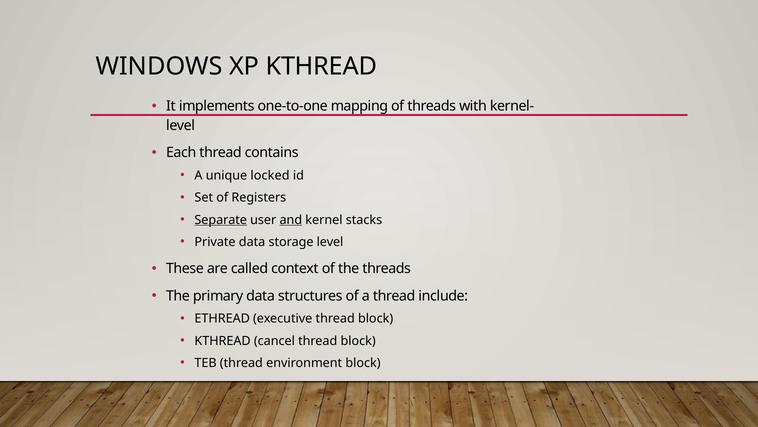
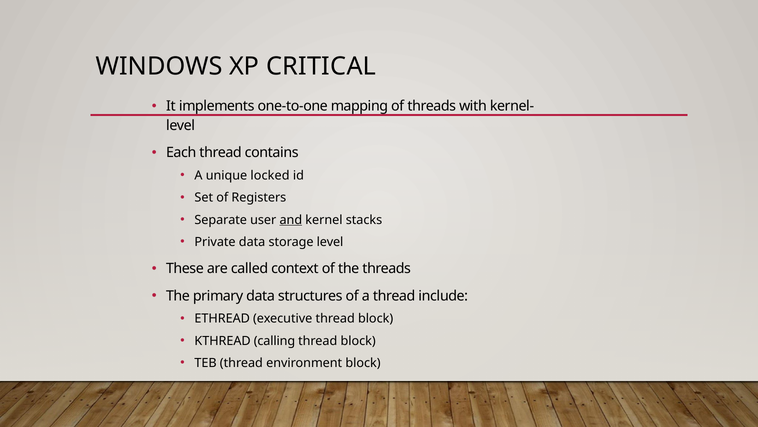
XP KTHREAD: KTHREAD -> CRITICAL
Separate underline: present -> none
cancel: cancel -> calling
